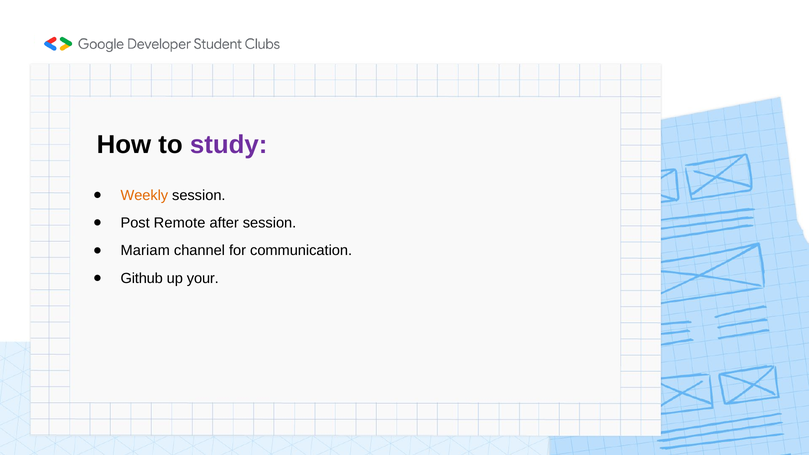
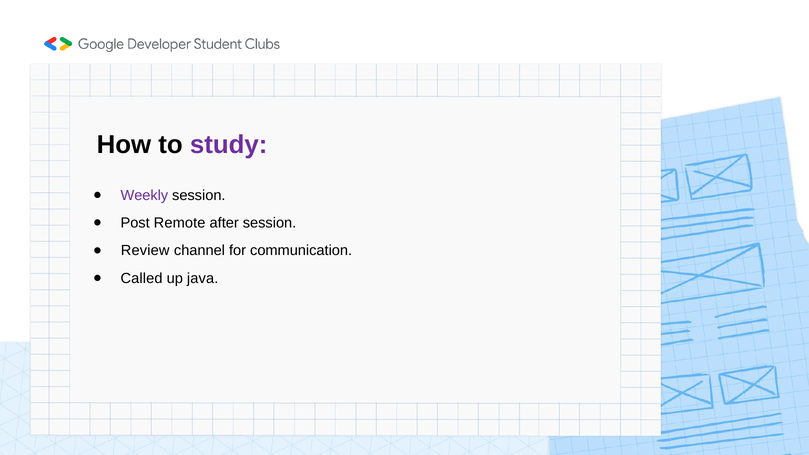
Weekly colour: orange -> purple
Mariam: Mariam -> Review
Github: Github -> Called
your: your -> java
